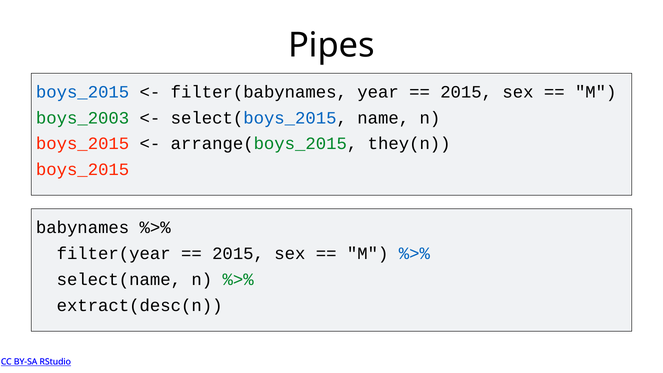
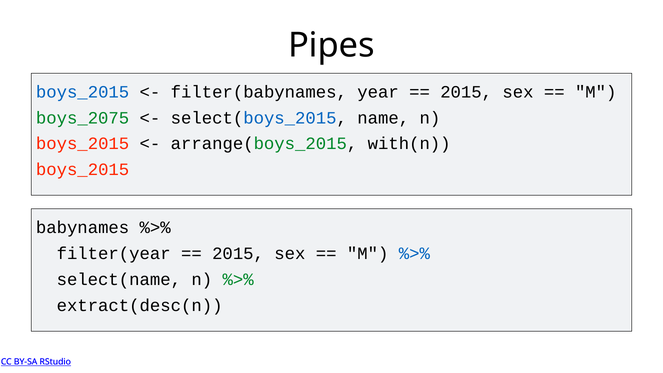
boys_2003: boys_2003 -> boys_2075
they(n: they(n -> with(n
